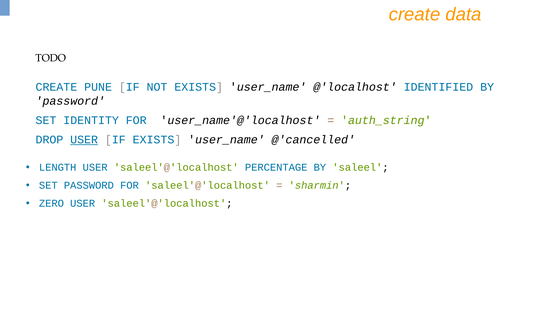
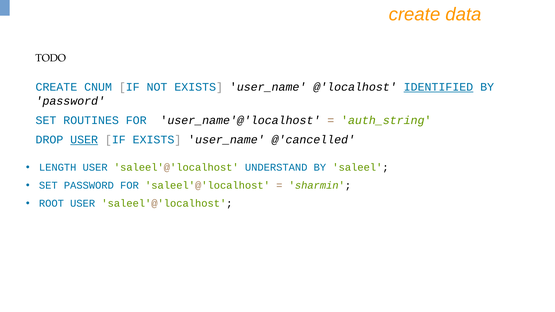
PUNE: PUNE -> CNUM
IDENTIFIED underline: none -> present
IDENTITY: IDENTITY -> ROUTINES
PERCENTAGE: PERCENTAGE -> UNDERSTAND
ZERO: ZERO -> ROOT
